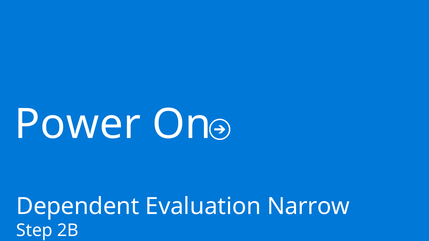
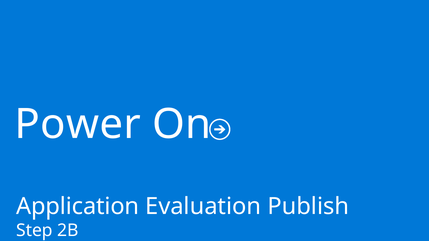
Dependent: Dependent -> Application
Narrow: Narrow -> Publish
